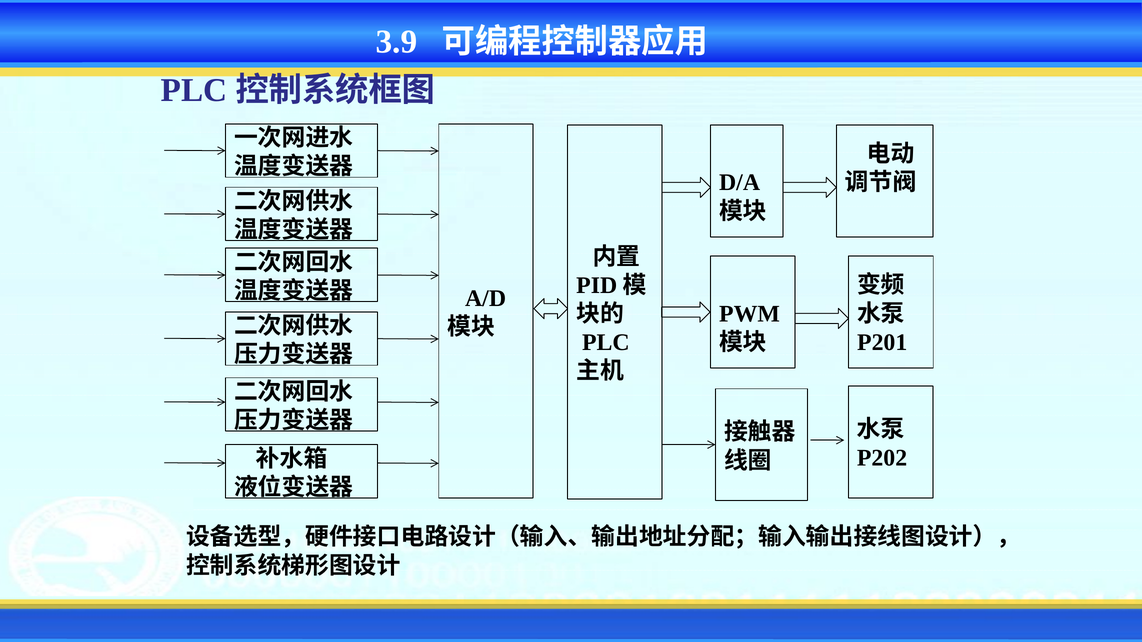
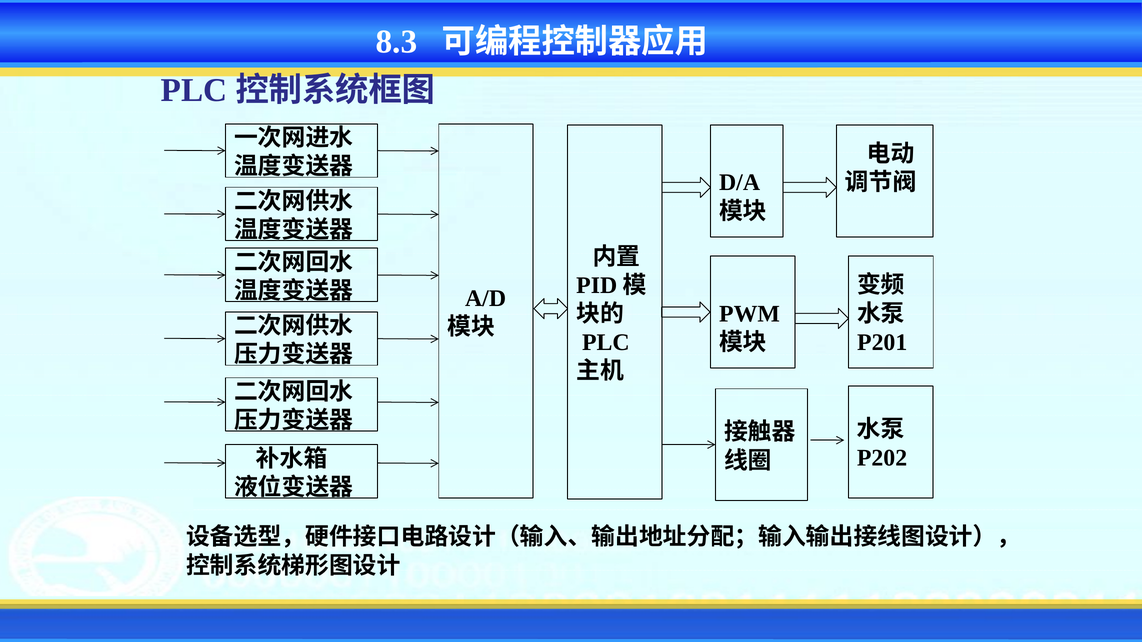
3.9: 3.9 -> 8.3
